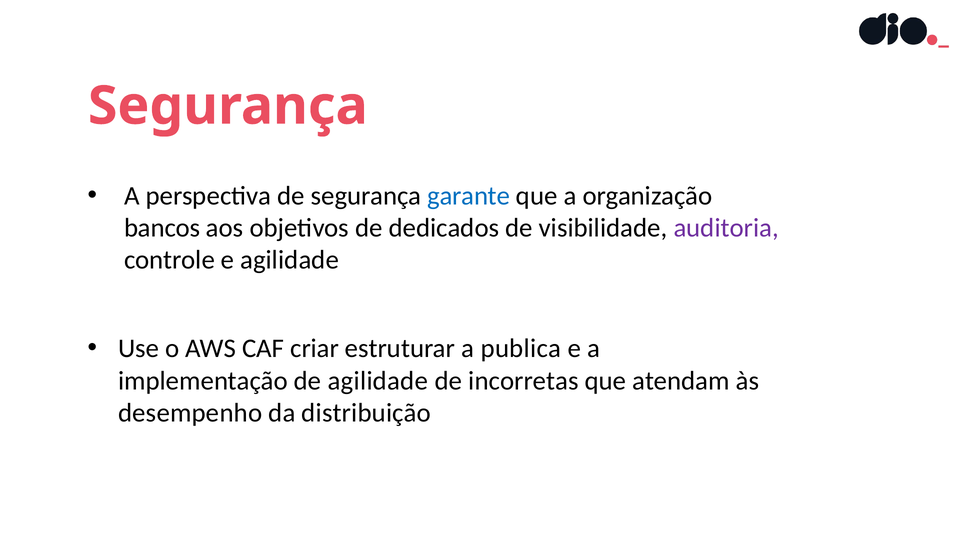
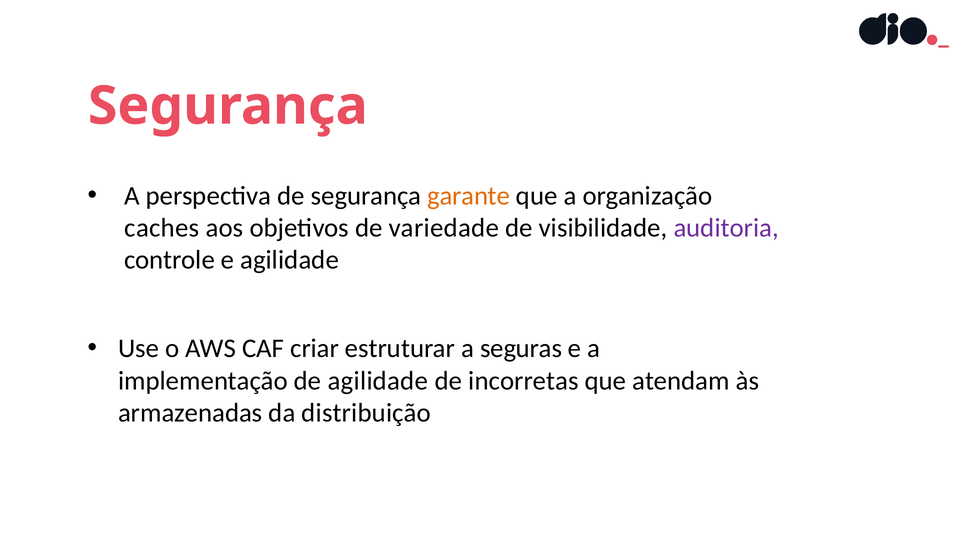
garante colour: blue -> orange
bancos: bancos -> caches
dedicados: dedicados -> variedade
publica: publica -> seguras
desempenho: desempenho -> armazenadas
